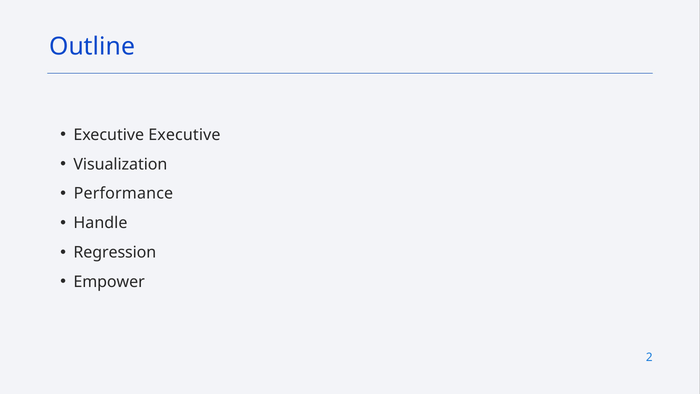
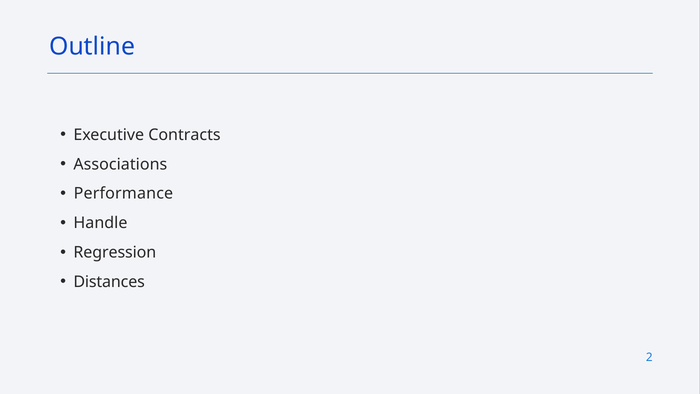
Executive Executive: Executive -> Contracts
Visualization: Visualization -> Associations
Empower: Empower -> Distances
